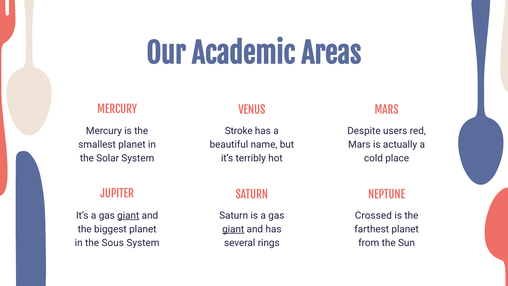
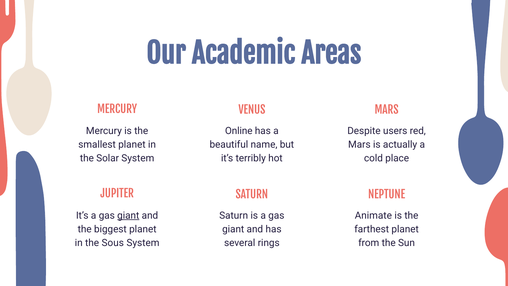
Stroke: Stroke -> Online
Crossed: Crossed -> Animate
giant at (233, 229) underline: present -> none
